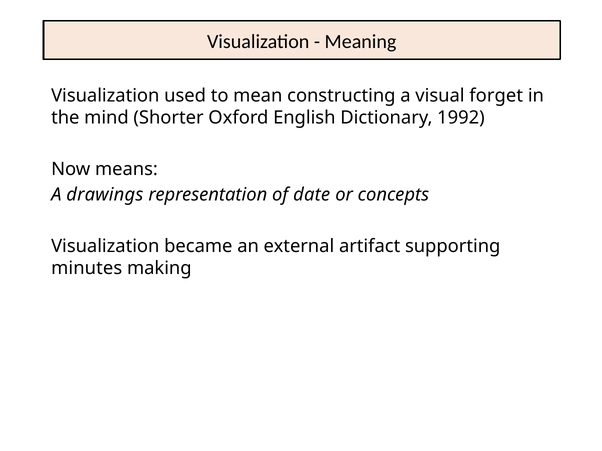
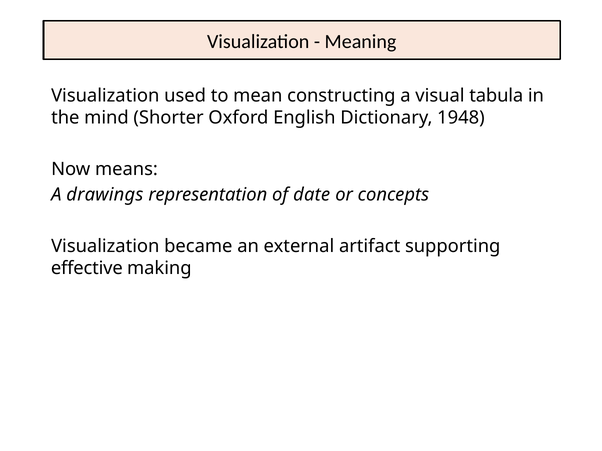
forget: forget -> tabula
1992: 1992 -> 1948
minutes: minutes -> effective
